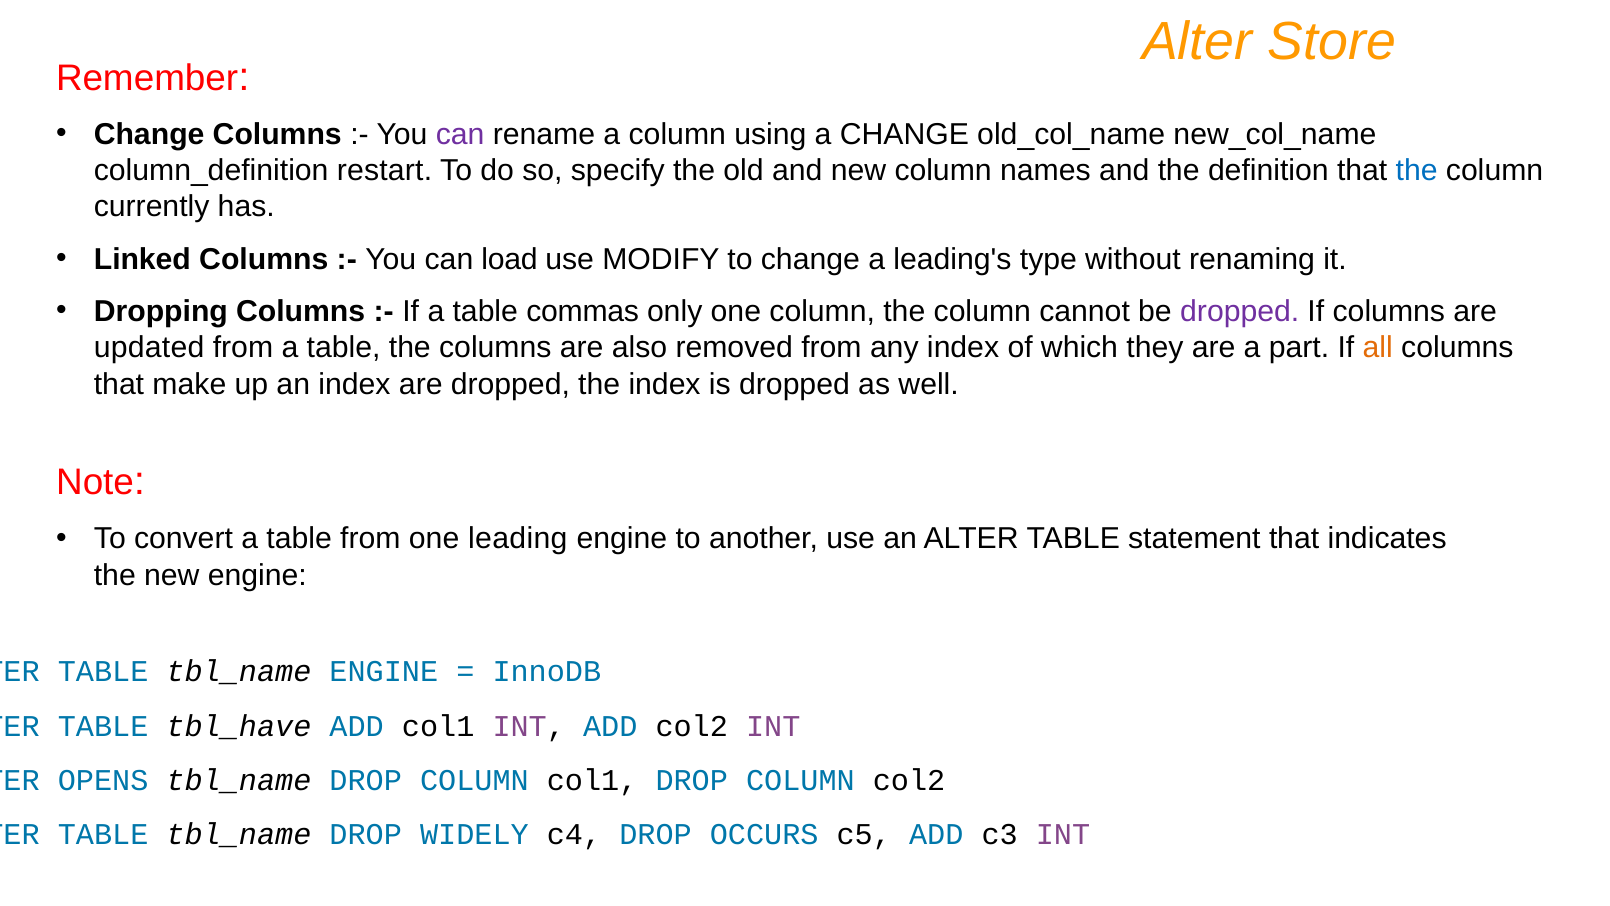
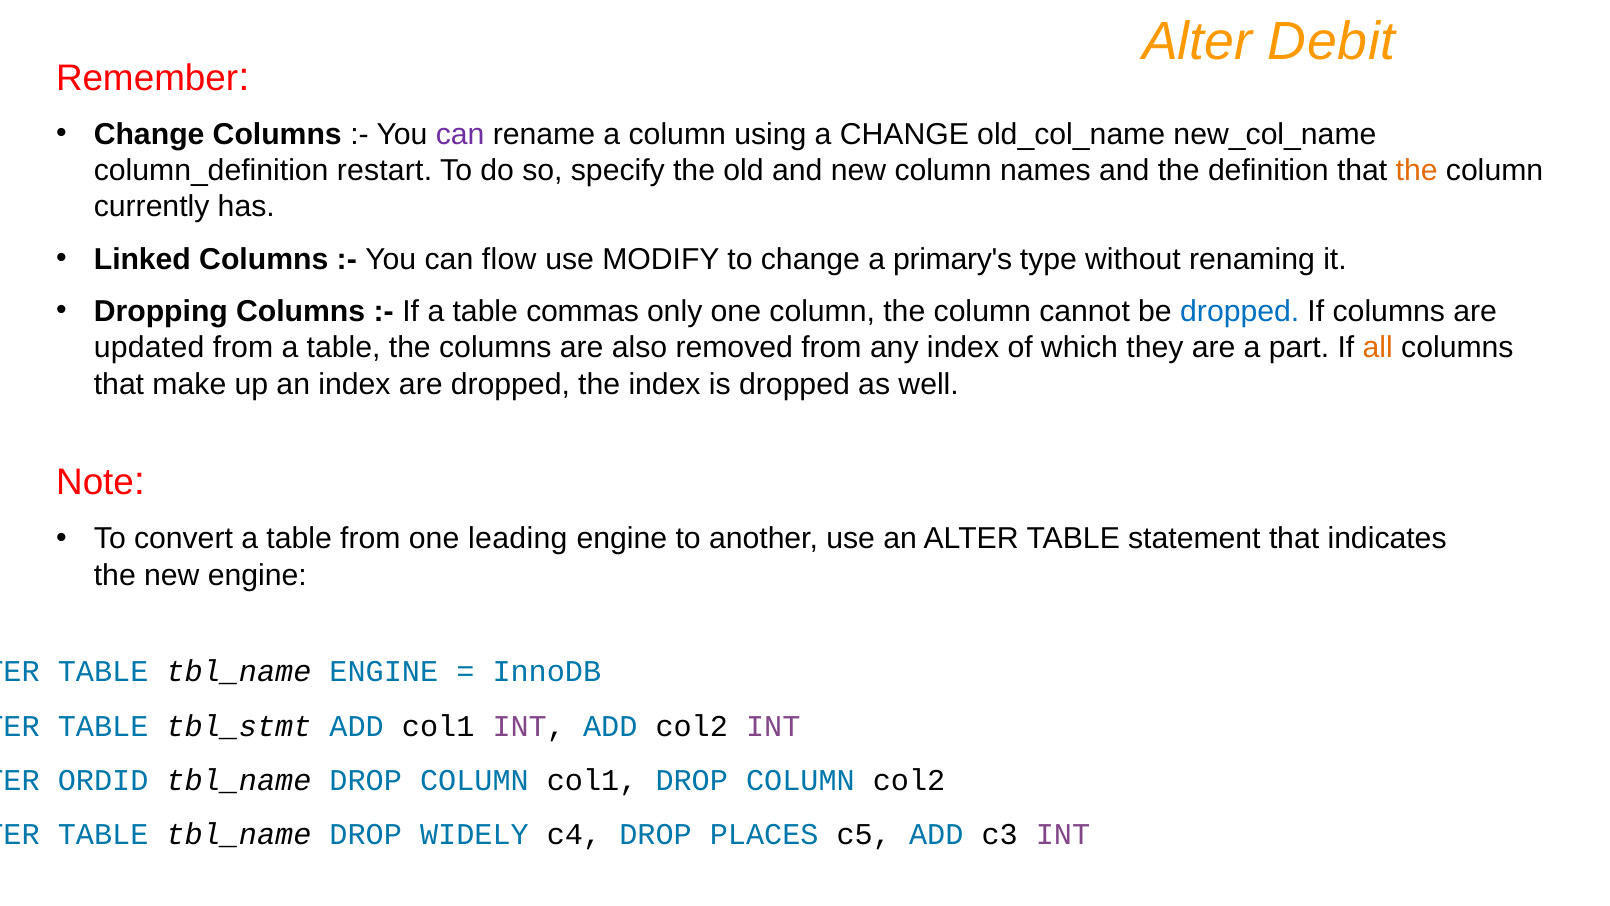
Store: Store -> Debit
the at (1417, 171) colour: blue -> orange
load: load -> flow
leading's: leading's -> primary's
dropped at (1240, 311) colour: purple -> blue
tbl_have: tbl_have -> tbl_stmt
OPENS: OPENS -> ORDID
OCCURS: OCCURS -> PLACES
